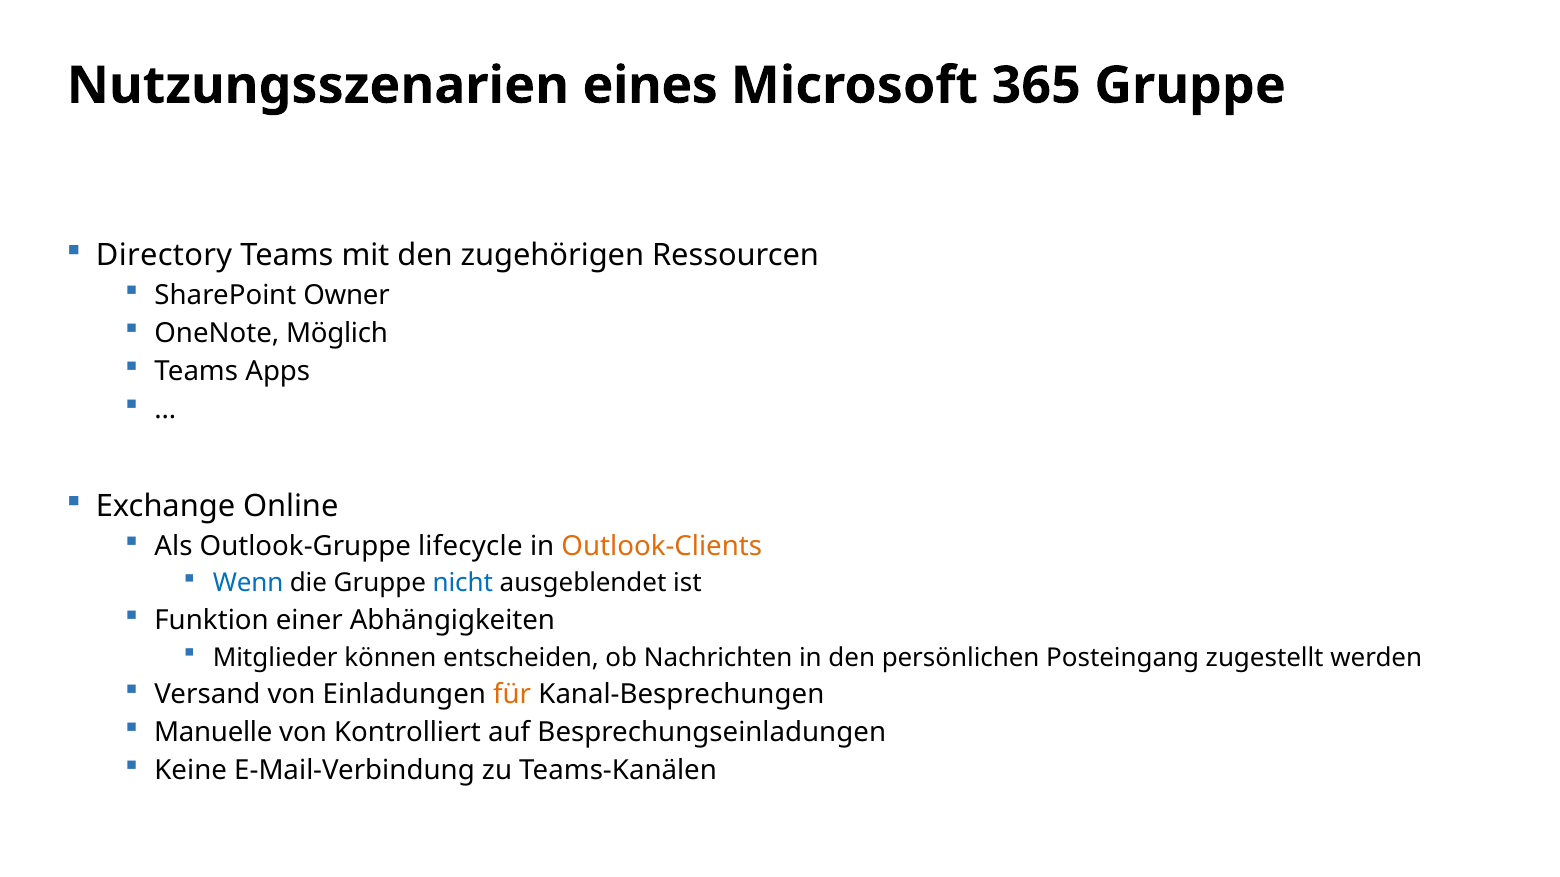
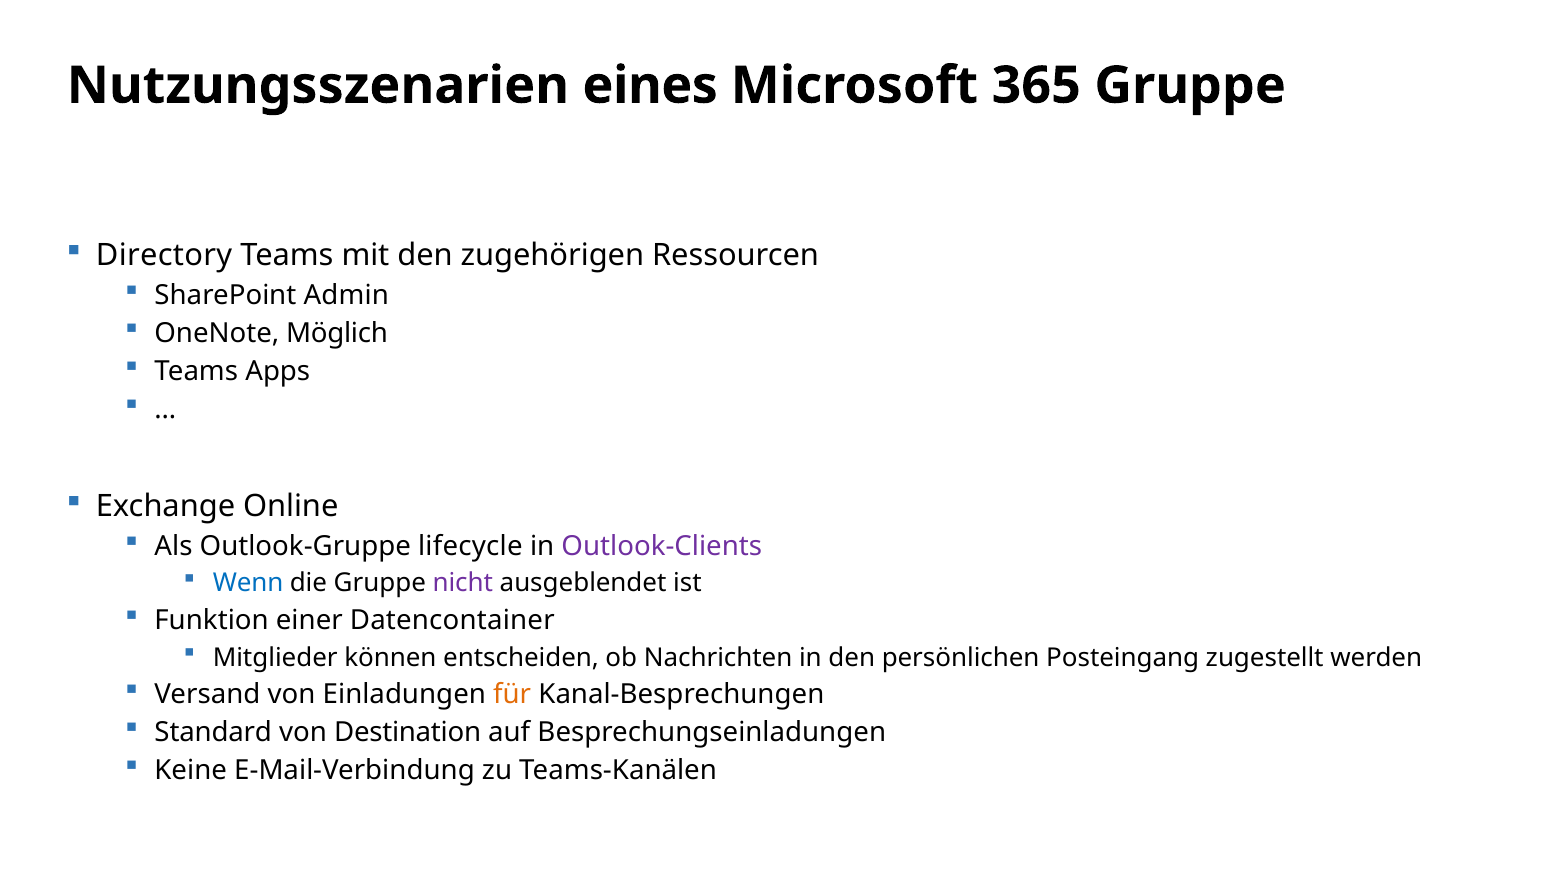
Owner: Owner -> Admin
Outlook-Clients colour: orange -> purple
nicht colour: blue -> purple
Abhängigkeiten: Abhängigkeiten -> Datencontainer
Manuelle: Manuelle -> Standard
Kontrolliert: Kontrolliert -> Destination
